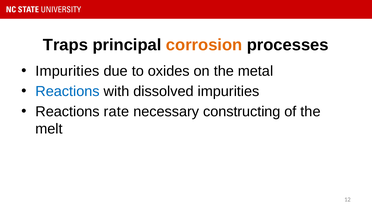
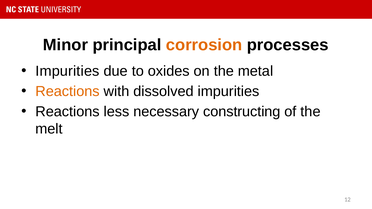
Traps: Traps -> Minor
Reactions at (67, 91) colour: blue -> orange
rate: rate -> less
